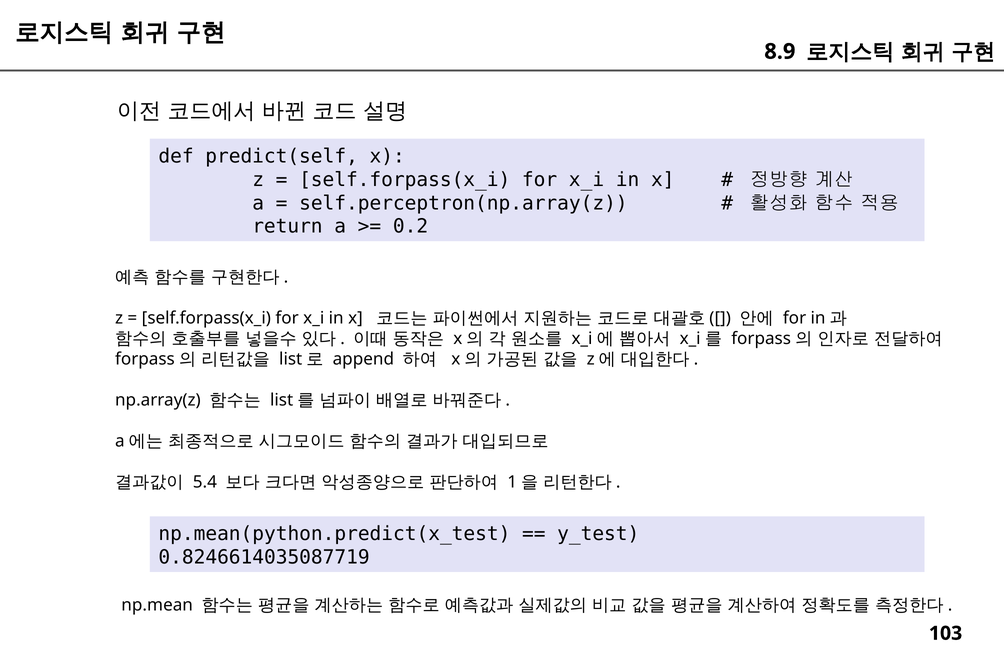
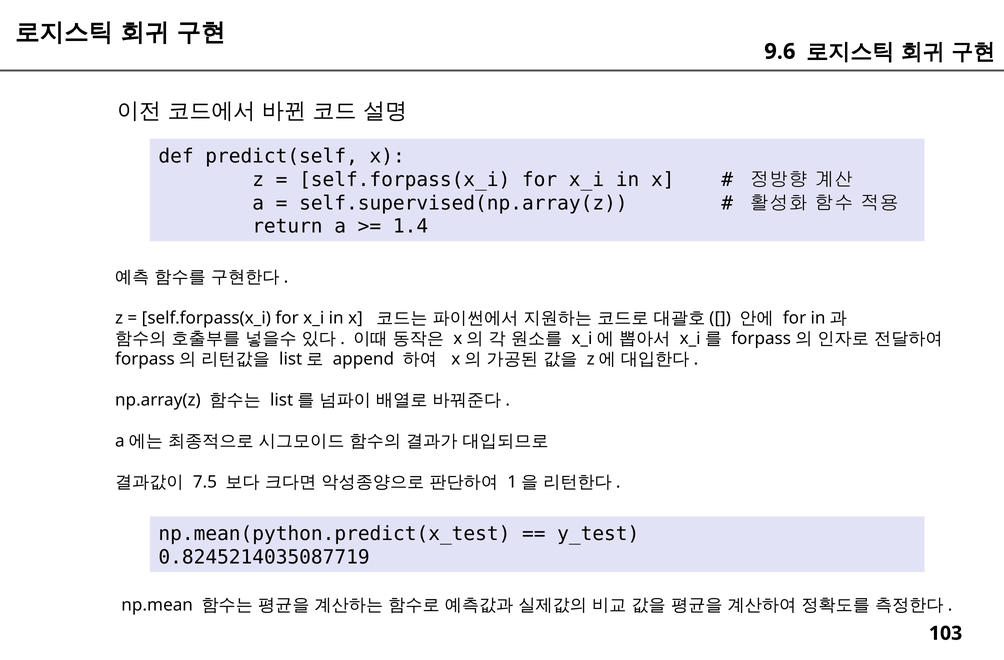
8.9: 8.9 -> 9.6
self.perceptron(np.array(z: self.perceptron(np.array(z -> self.supervised(np.array(z
0.2: 0.2 -> 1.4
5.4: 5.4 -> 7.5
0.8246614035087719: 0.8246614035087719 -> 0.8245214035087719
